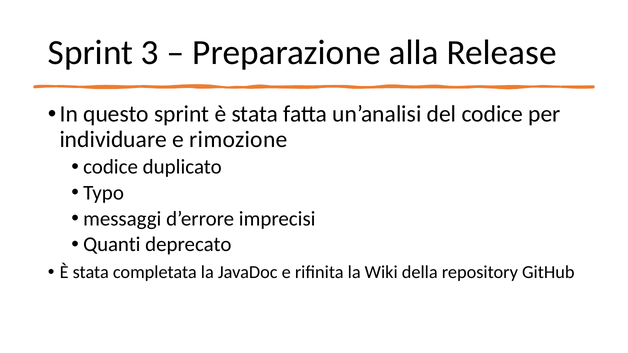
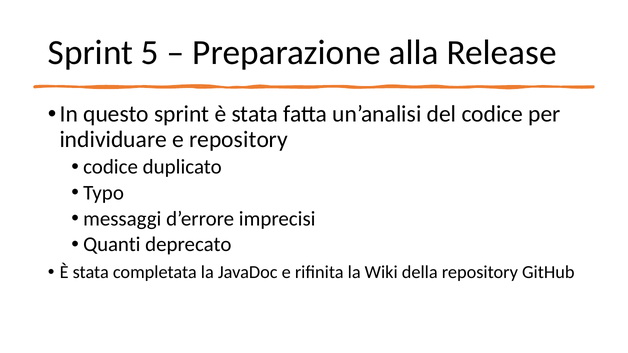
3: 3 -> 5
e rimozione: rimozione -> repository
